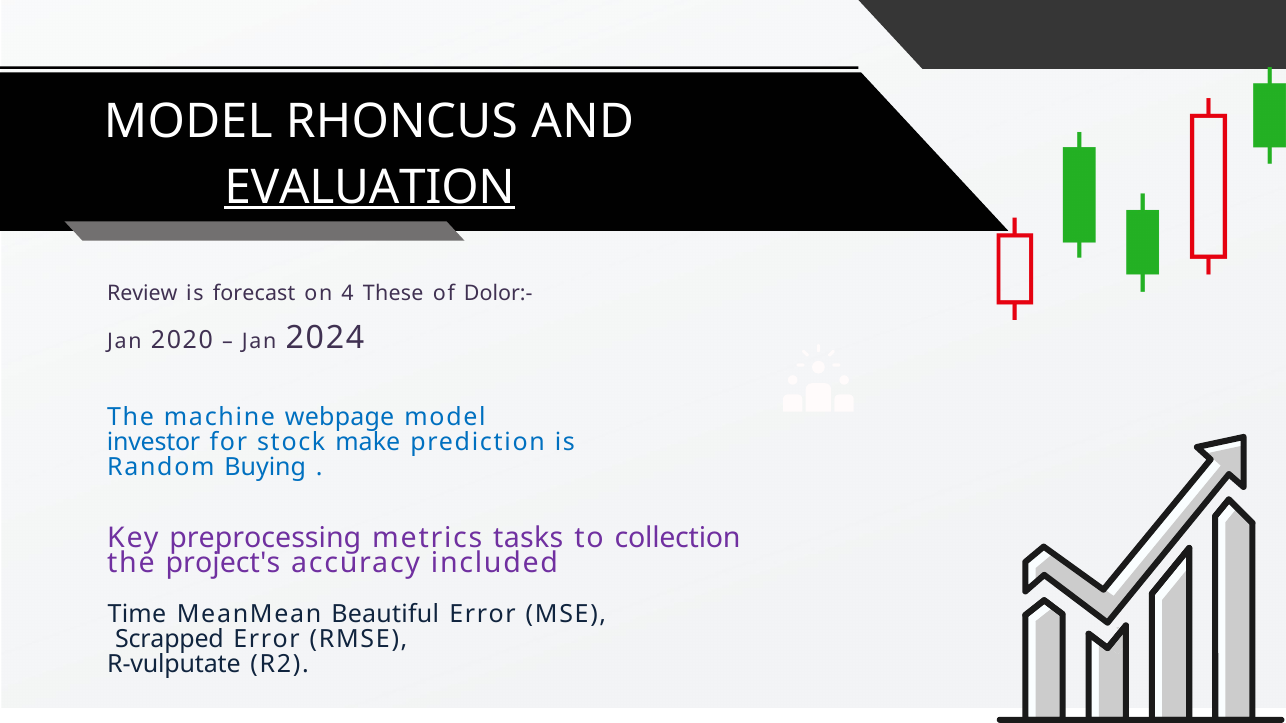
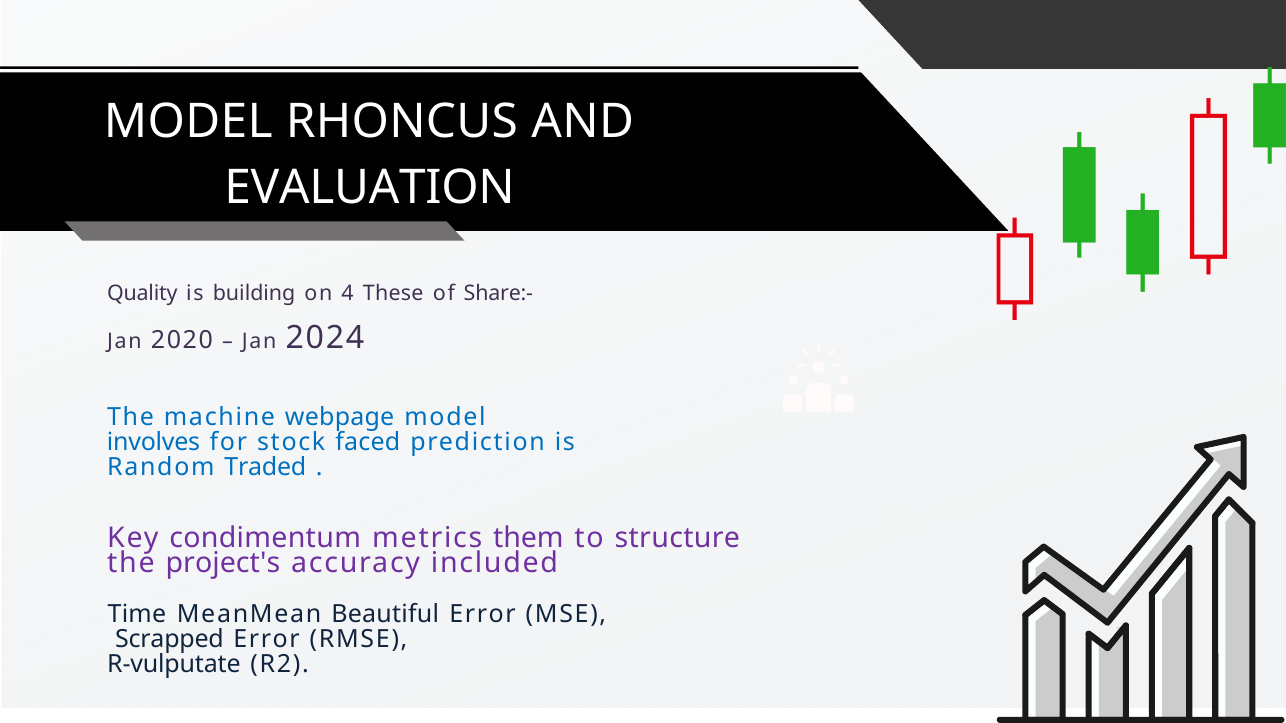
EVALUATION underline: present -> none
Review: Review -> Quality
forecast: forecast -> building
Dolor:-: Dolor:- -> Share:-
investor: investor -> involves
make: make -> faced
Buying: Buying -> Traded
preprocessing: preprocessing -> condimentum
tasks: tasks -> them
collection: collection -> structure
